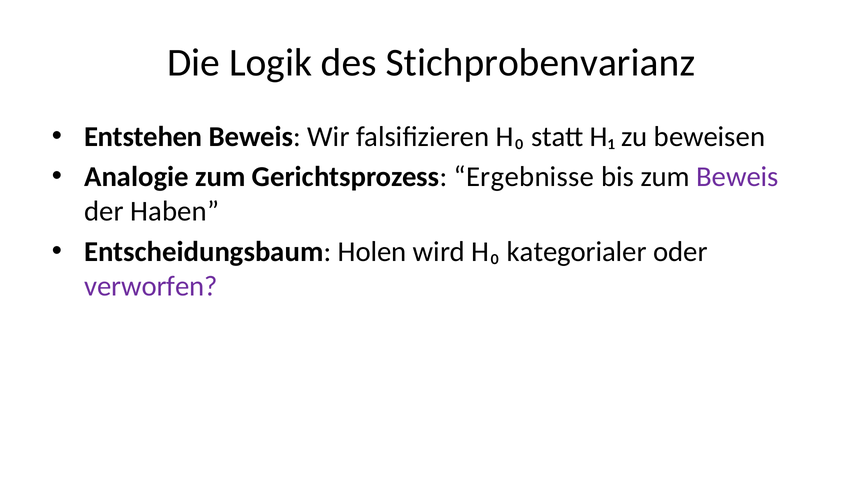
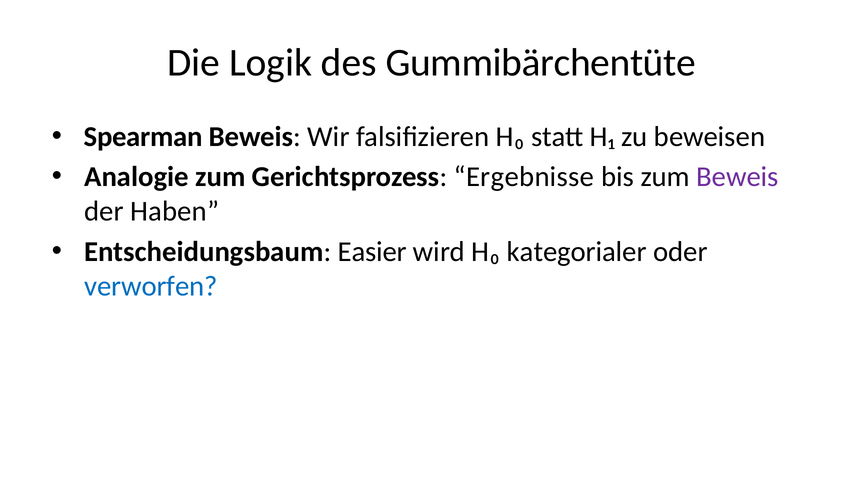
Stichprobenvarianz: Stichprobenvarianz -> Gummibärchentüte
Entstehen: Entstehen -> Spearman
Holen: Holen -> Easier
verworfen colour: purple -> blue
